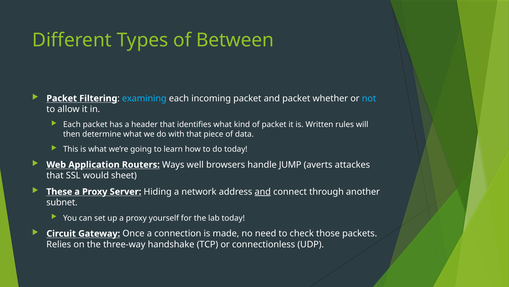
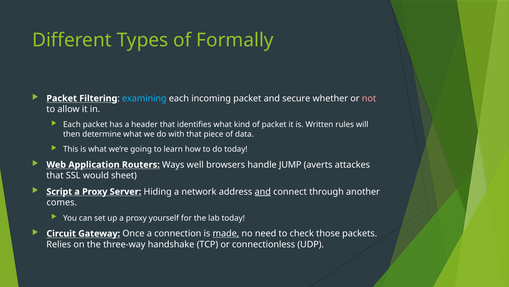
Between: Between -> Formally
and packet: packet -> secure
not colour: light blue -> pink
These: These -> Script
subnet: subnet -> comes
made underline: none -> present
